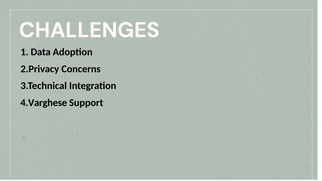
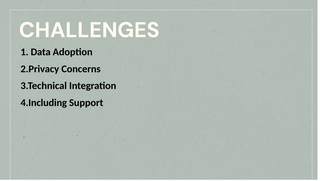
4.Varghese: 4.Varghese -> 4.Including
